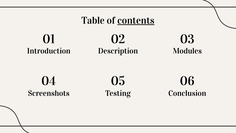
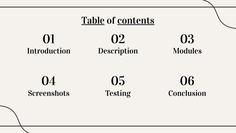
Table underline: none -> present
